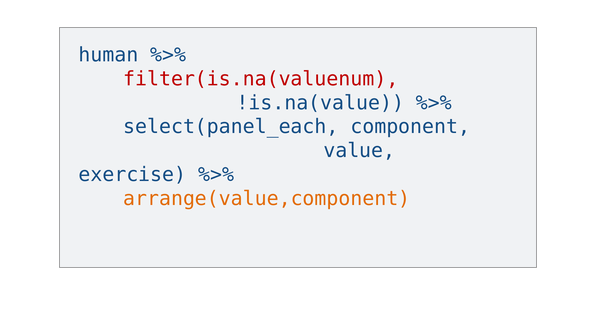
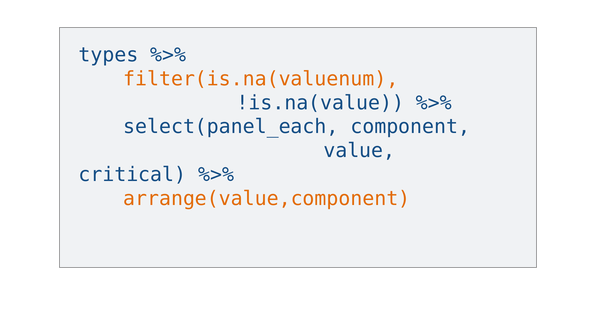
human: human -> types
filter(is.na(valuenum colour: red -> orange
exercise: exercise -> critical
